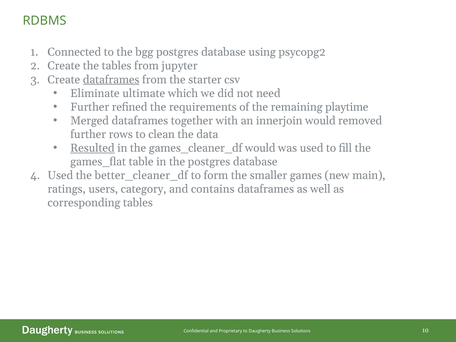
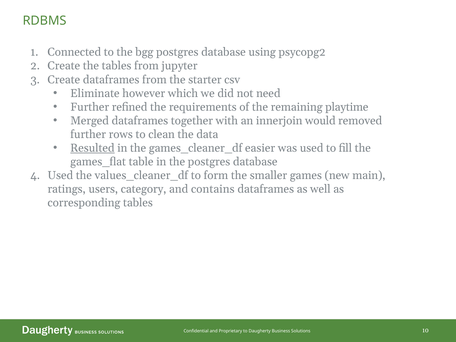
dataframes at (111, 80) underline: present -> none
ultimate: ultimate -> however
games_cleaner_df would: would -> easier
better_cleaner_df: better_cleaner_df -> values_cleaner_df
